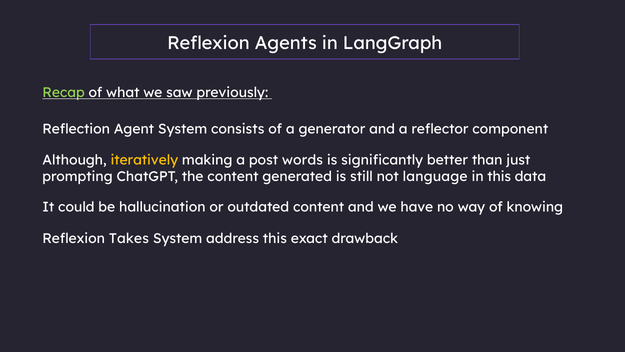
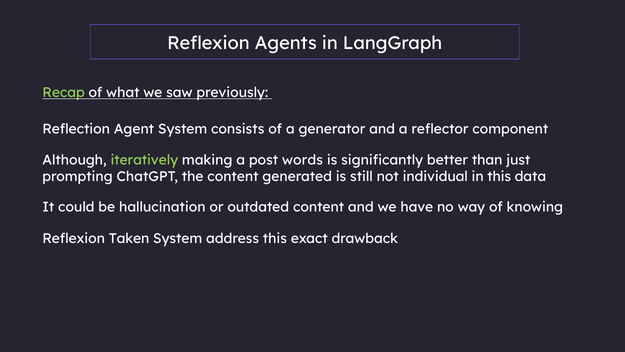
iteratively colour: yellow -> light green
language: language -> individual
Takes: Takes -> Taken
